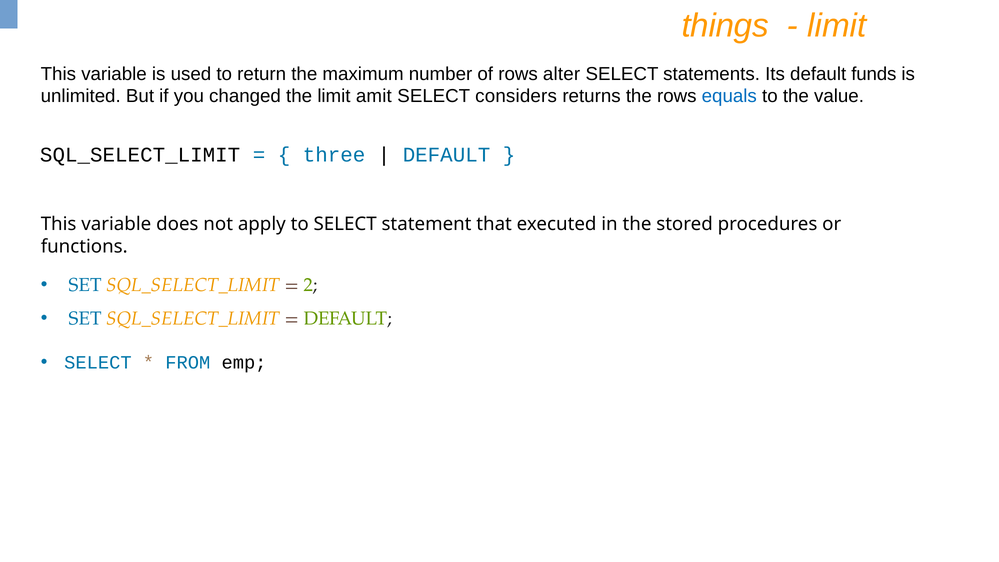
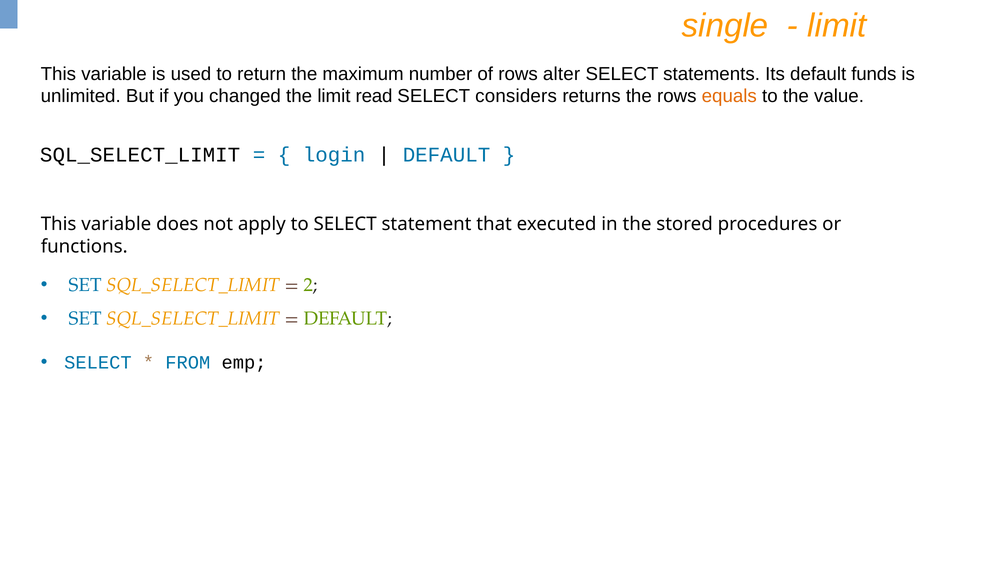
things: things -> single
amit: amit -> read
equals colour: blue -> orange
three: three -> login
